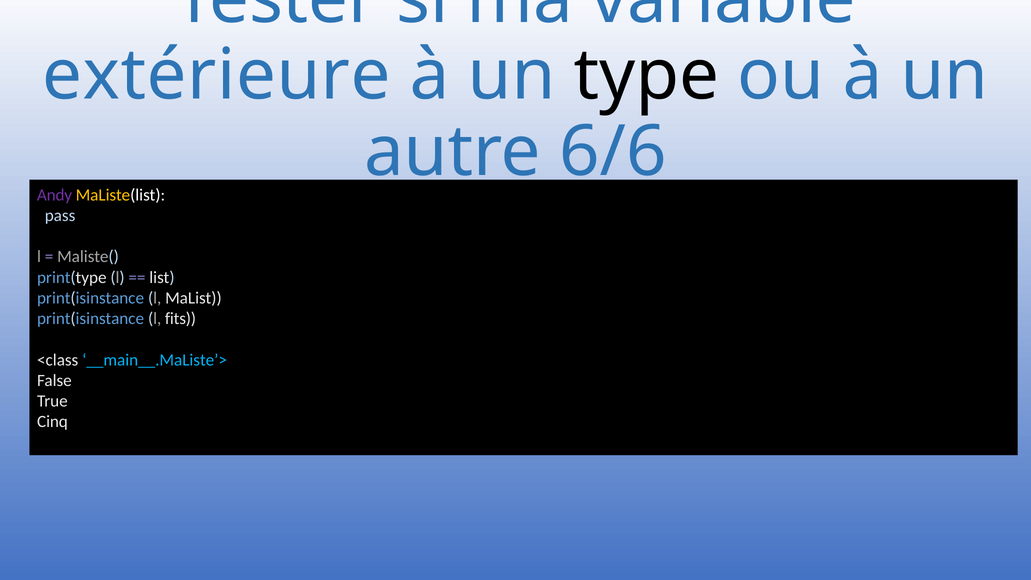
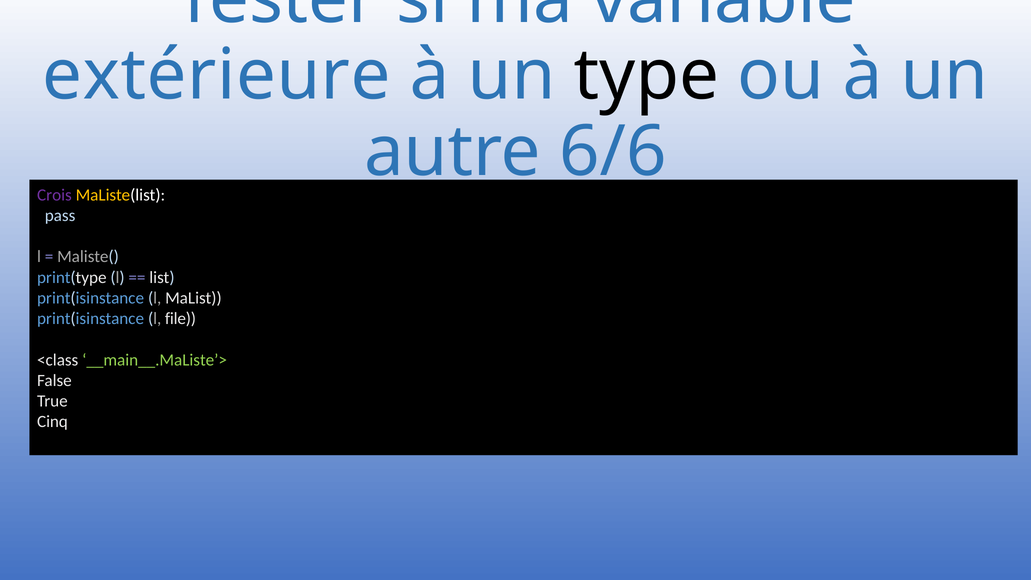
Andy: Andy -> Crois
fits: fits -> file
__main__.MaListe’> colour: light blue -> light green
